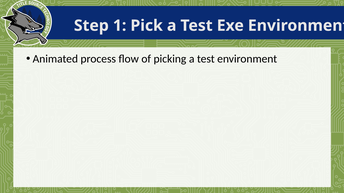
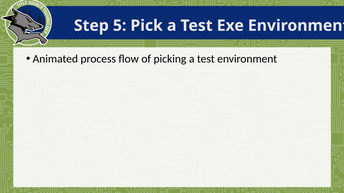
1: 1 -> 5
